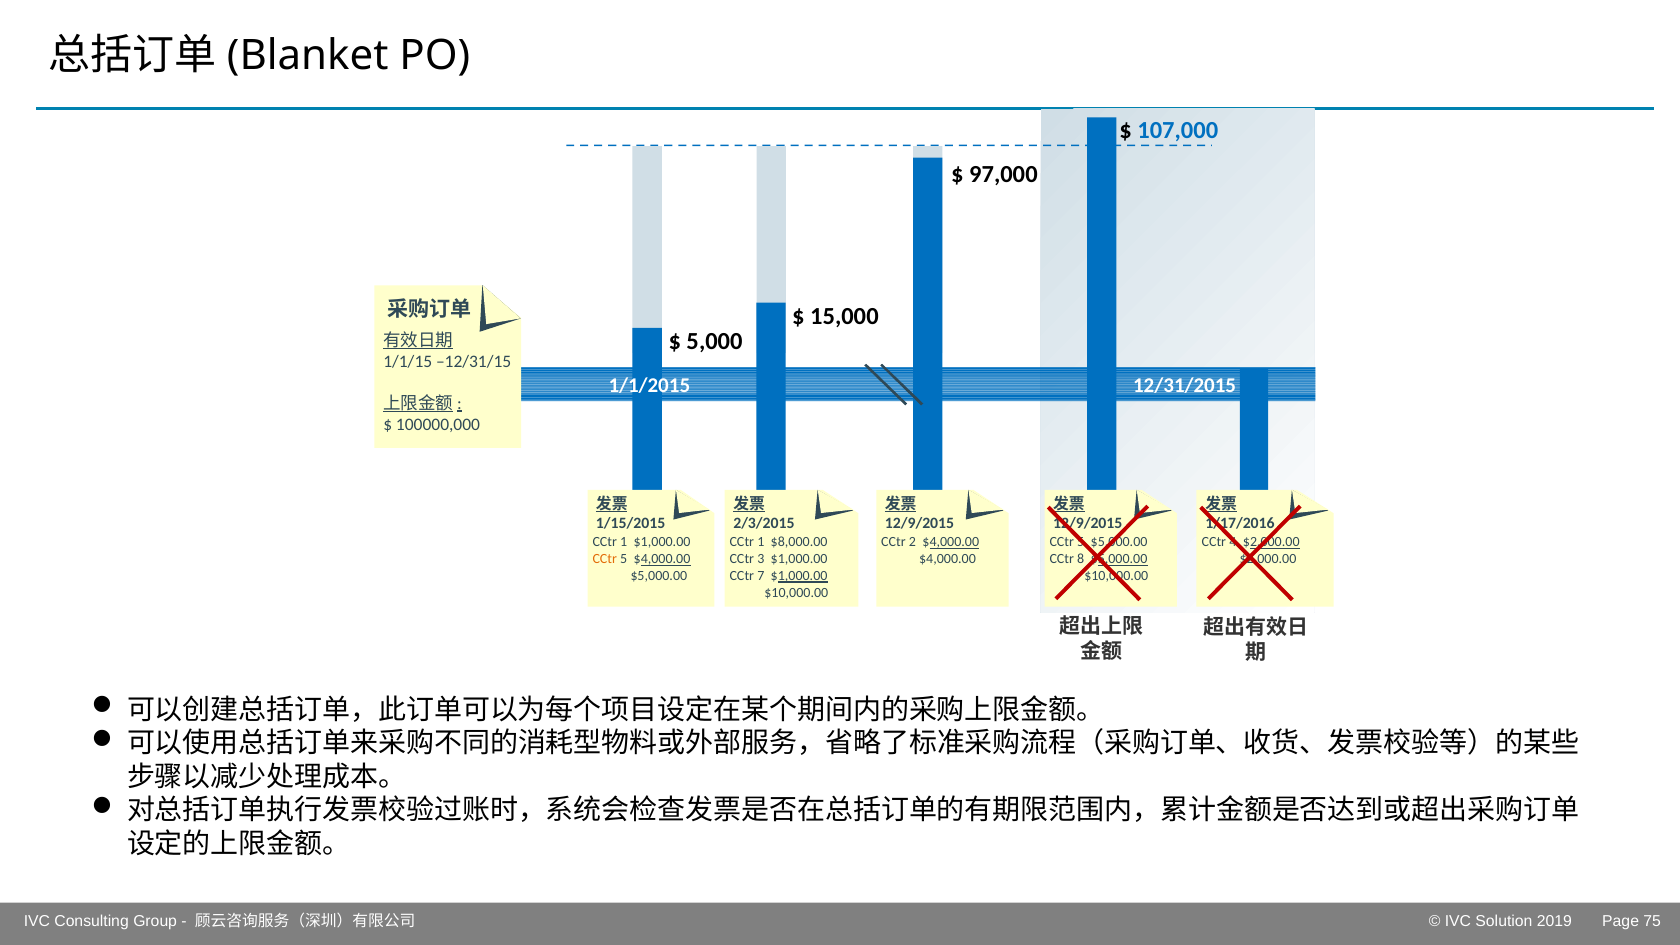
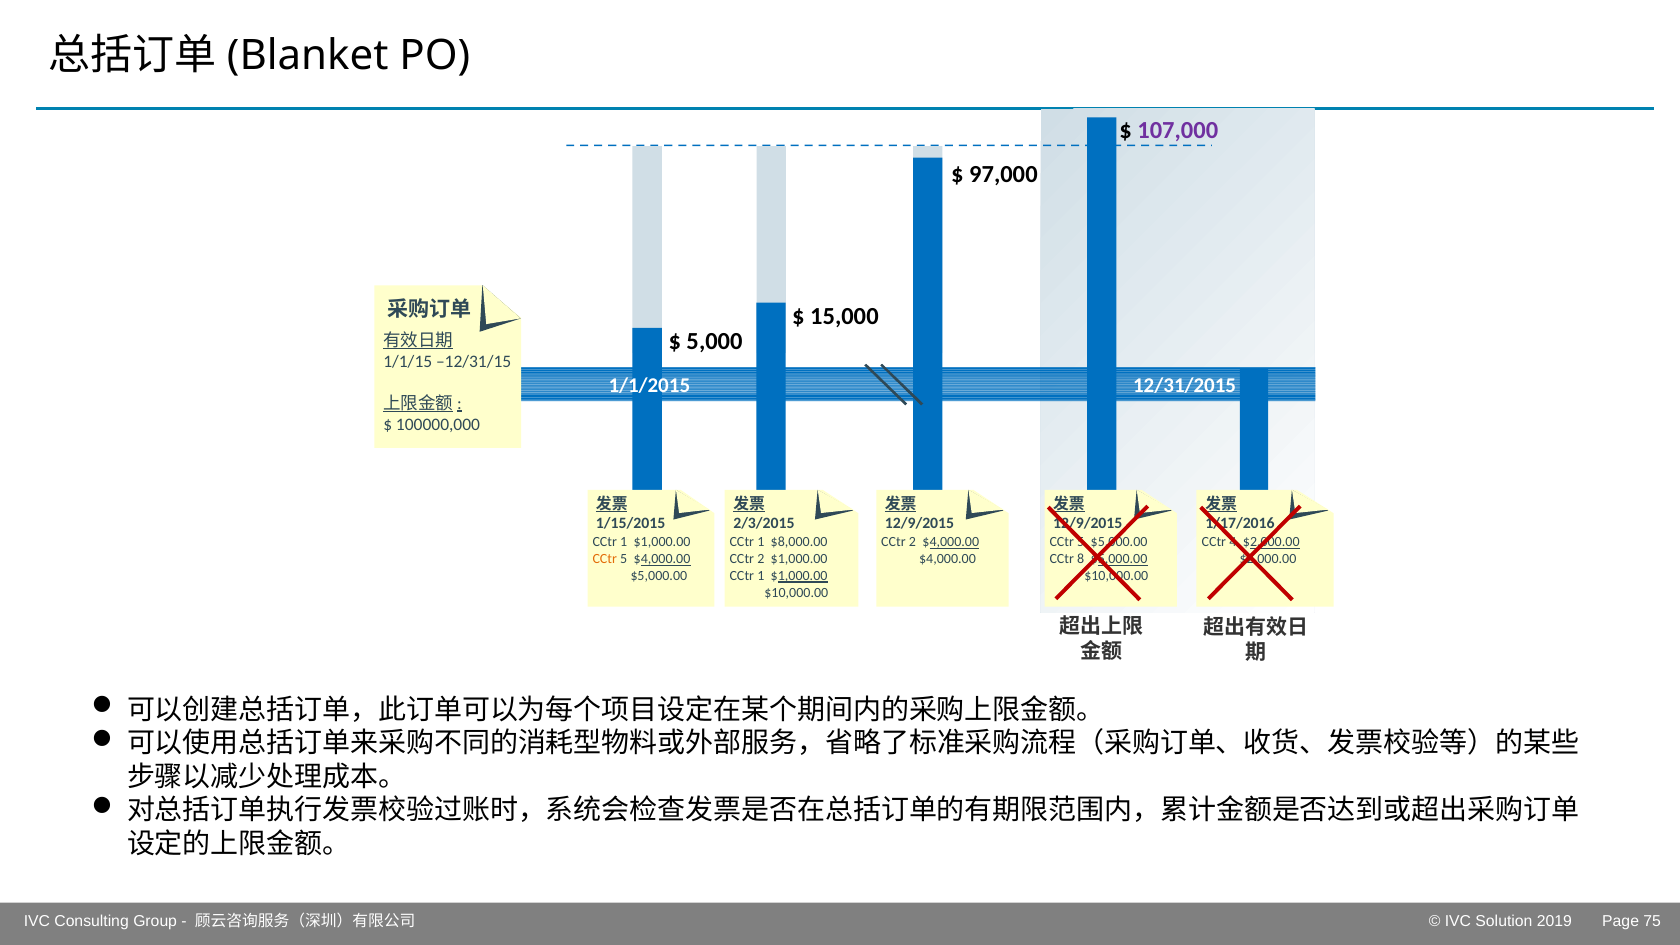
107,000 colour: blue -> purple
3 at (761, 559): 3 -> 2
7 at (761, 576): 7 -> 1
